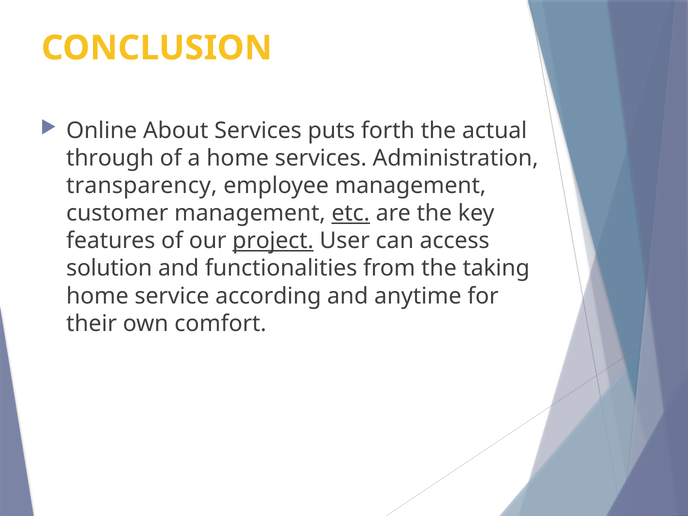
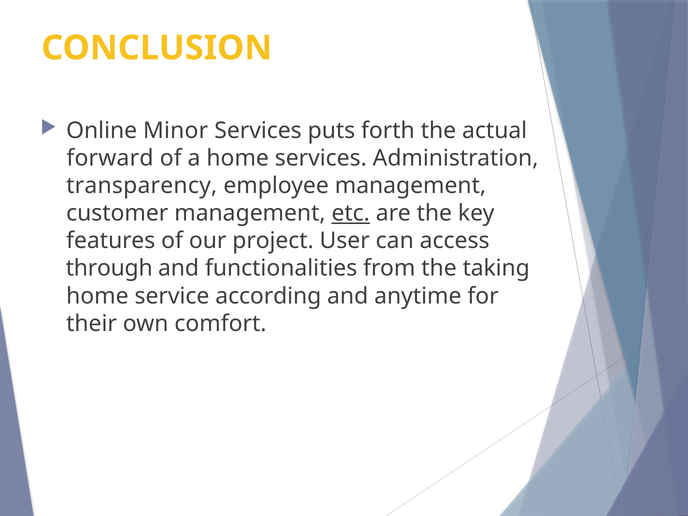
About: About -> Minor
through: through -> forward
project underline: present -> none
solution: solution -> through
